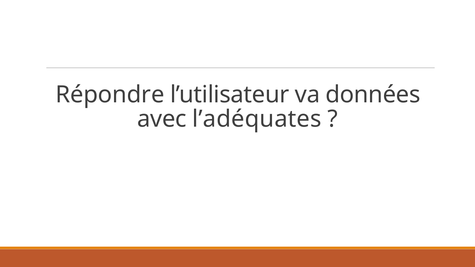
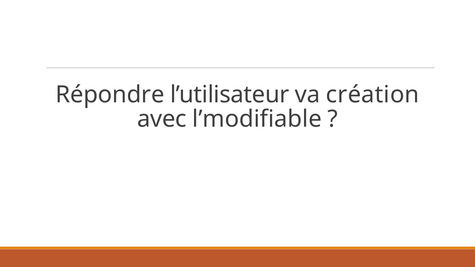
données: données -> création
l’adéquates: l’adéquates -> l’modifiable
